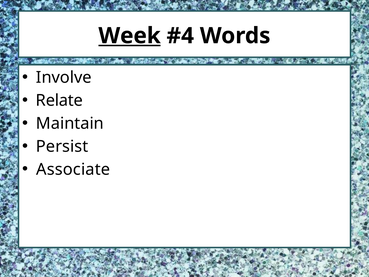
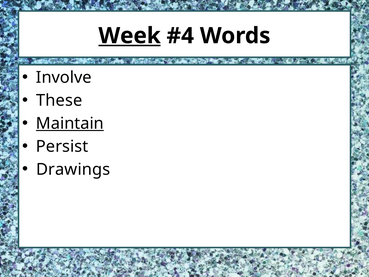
Relate: Relate -> These
Maintain underline: none -> present
Associate: Associate -> Drawings
